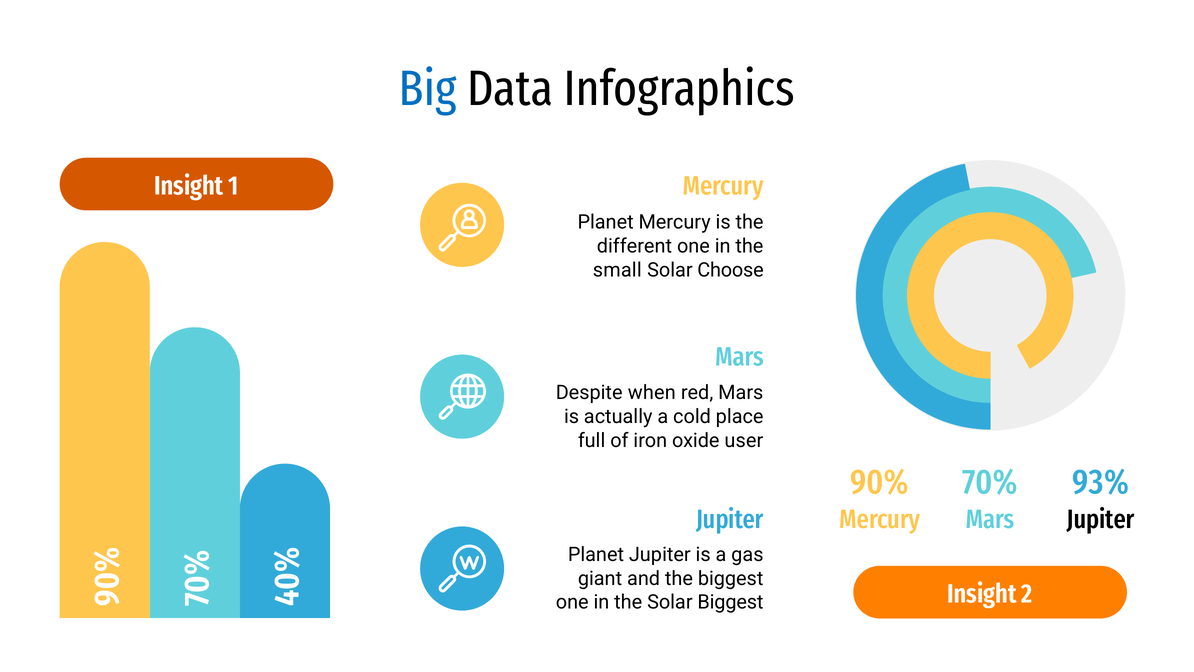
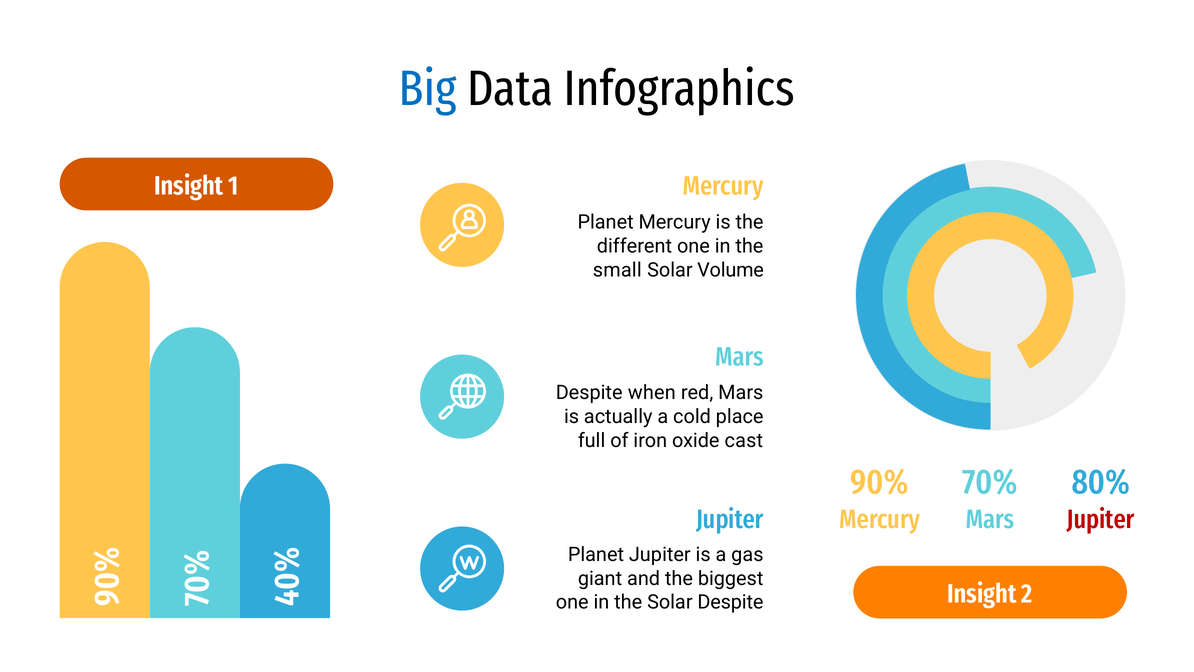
Choose: Choose -> Volume
user: user -> cast
93%: 93% -> 80%
Jupiter at (1101, 519) colour: black -> red
Solar Biggest: Biggest -> Despite
